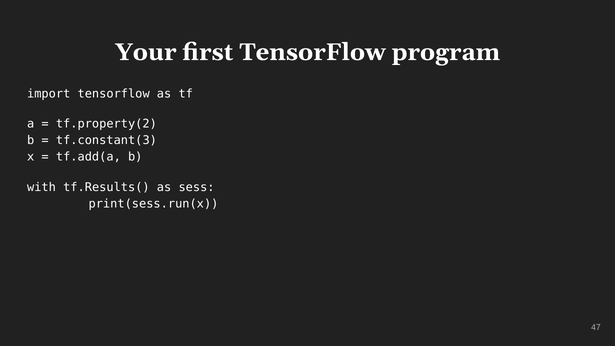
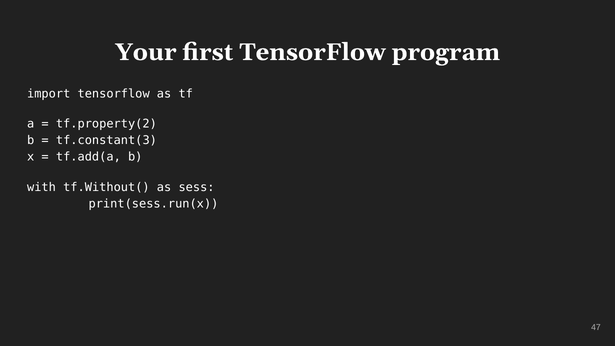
tf.Results(: tf.Results( -> tf.Without(
